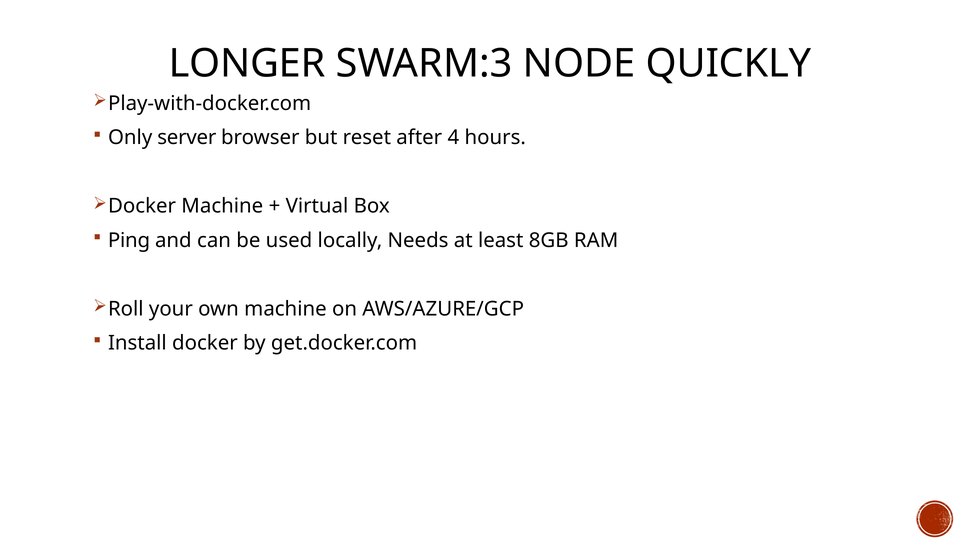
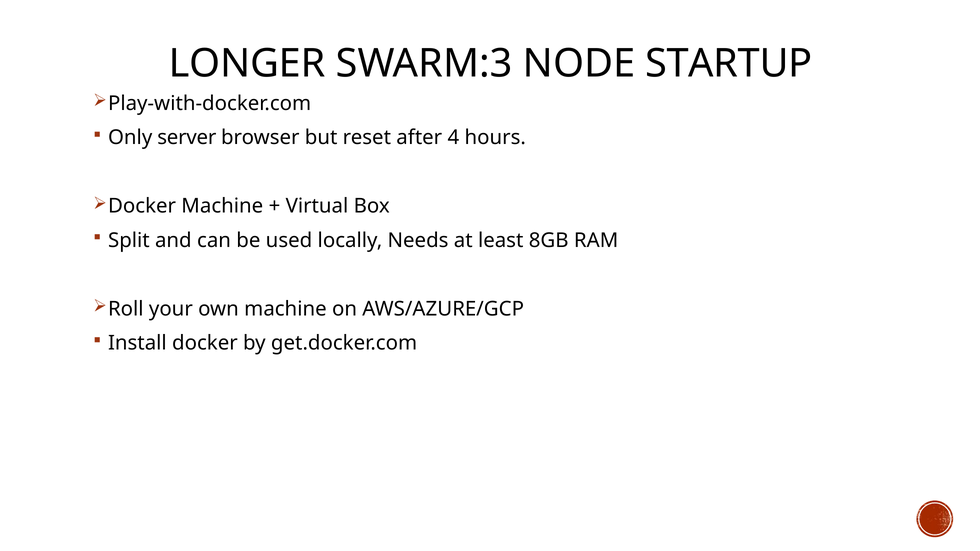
QUICKLY: QUICKLY -> STARTUP
Ping: Ping -> Split
